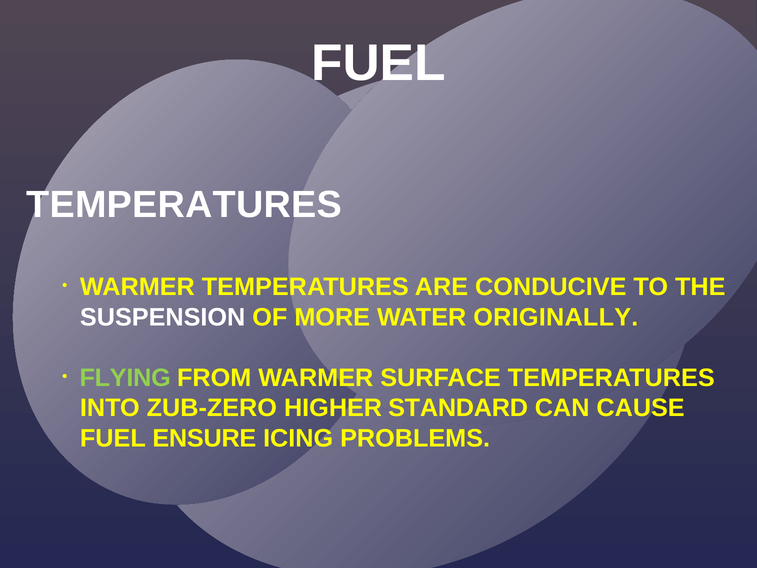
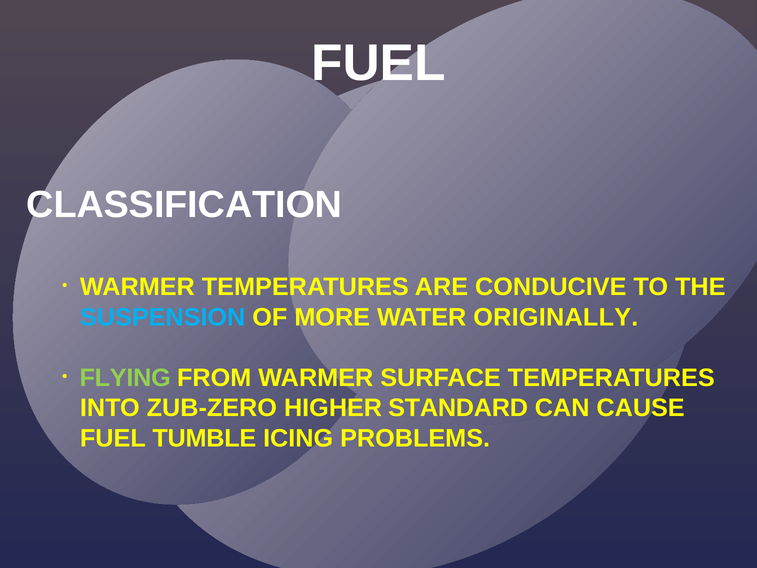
TEMPERATURES at (184, 204): TEMPERATURES -> CLASSIFICATION
SUSPENSION colour: white -> light blue
ENSURE: ENSURE -> TUMBLE
